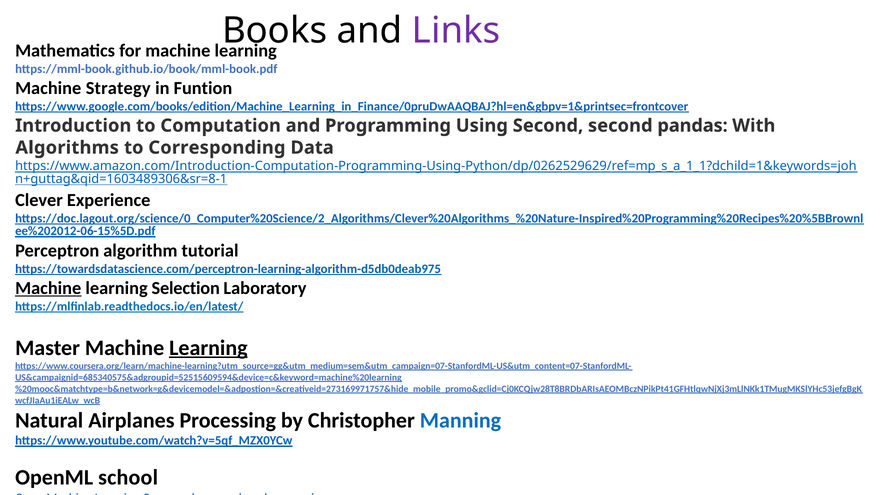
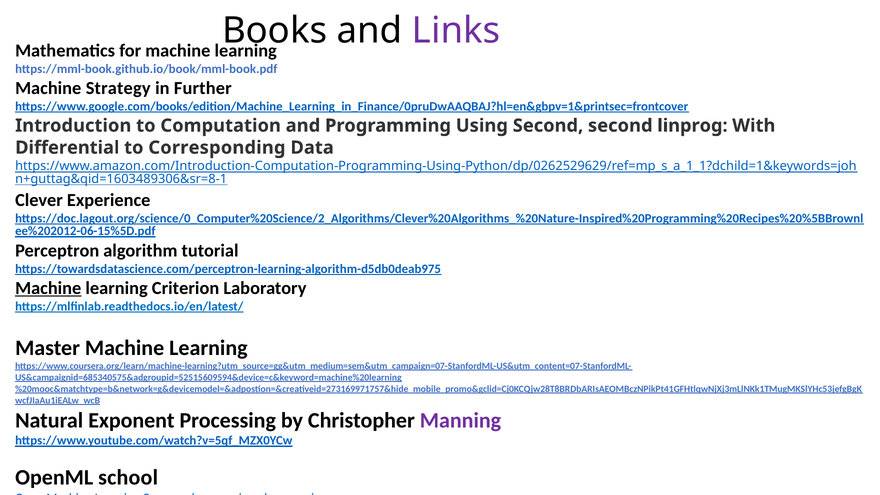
Funtion: Funtion -> Further
pandas: pandas -> linprog
Algorithms: Algorithms -> Differential
Selection: Selection -> Criterion
Learning at (208, 348) underline: present -> none
Airplanes: Airplanes -> Exponent
Manning colour: blue -> purple
